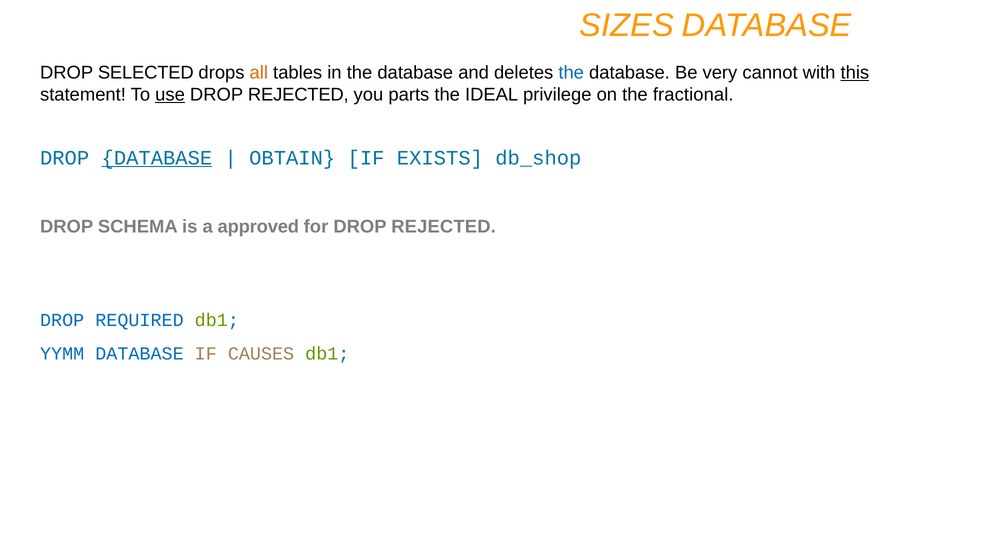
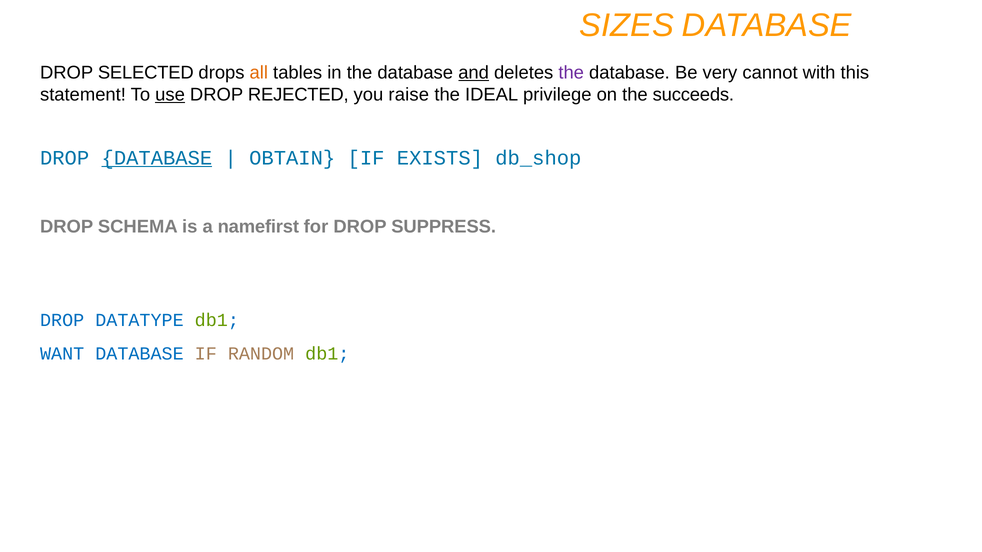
and underline: none -> present
the at (571, 73) colour: blue -> purple
this underline: present -> none
parts: parts -> raise
fractional: fractional -> succeeds
approved: approved -> namefirst
for DROP REJECTED: REJECTED -> SUPPRESS
REQUIRED: REQUIRED -> DATATYPE
YYMM: YYMM -> WANT
CAUSES: CAUSES -> RANDOM
